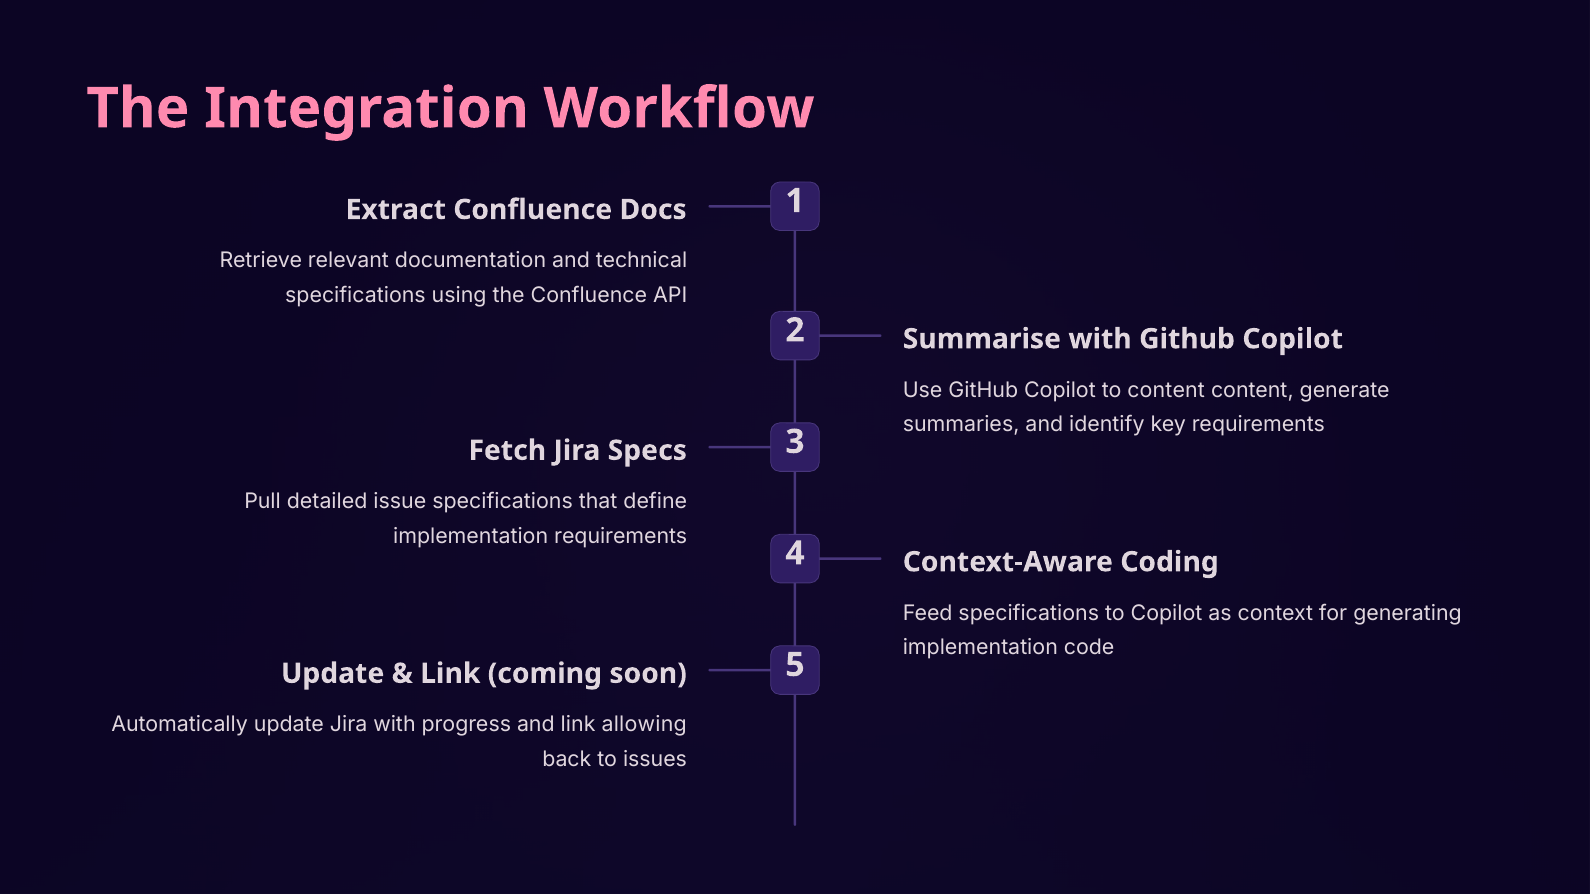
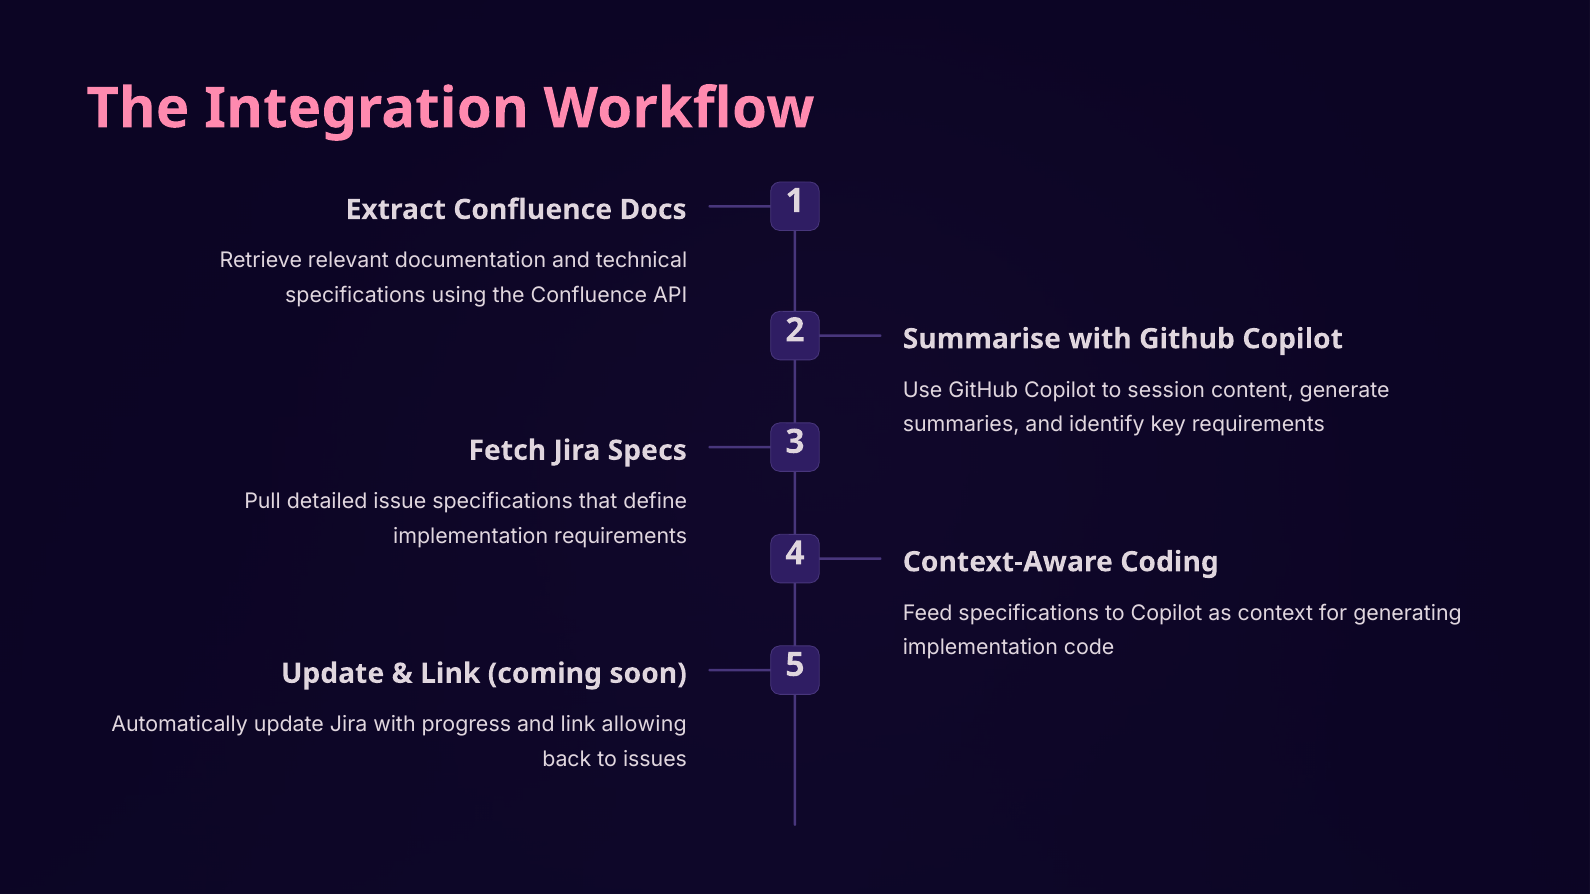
to content: content -> session
